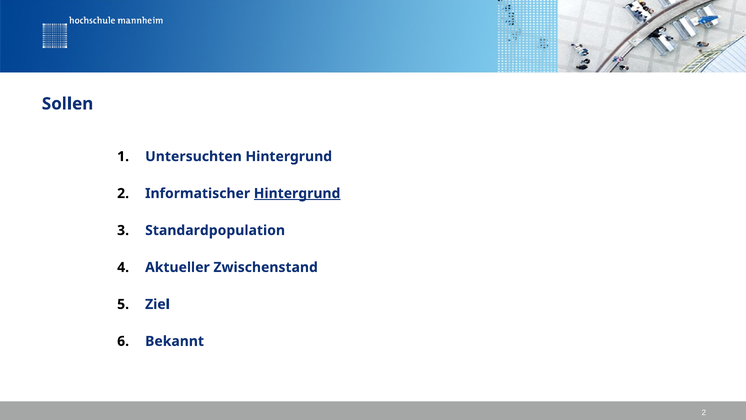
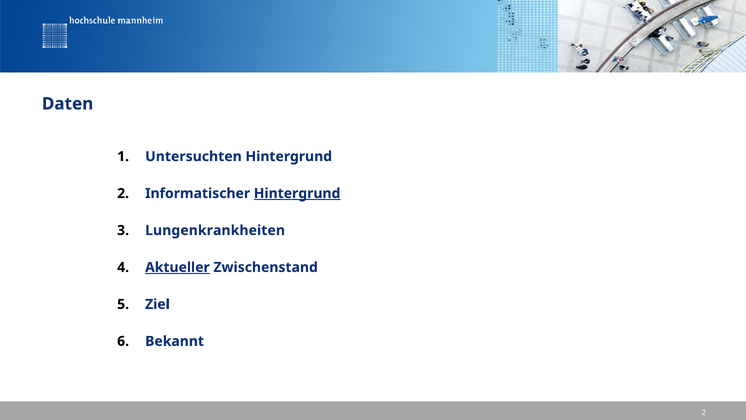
Sollen: Sollen -> Daten
Standardpopulation: Standardpopulation -> Lungenkrankheiten
Aktueller underline: none -> present
